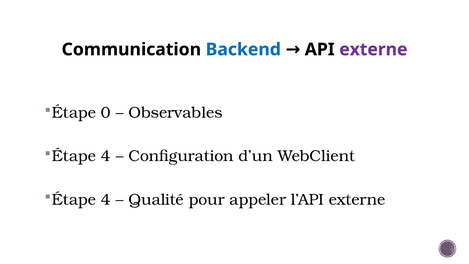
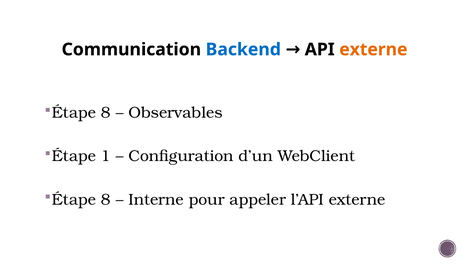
externe at (373, 49) colour: purple -> orange
0 at (106, 113): 0 -> 8
4 at (106, 156): 4 -> 1
4 at (106, 199): 4 -> 8
Qualité: Qualité -> Interne
